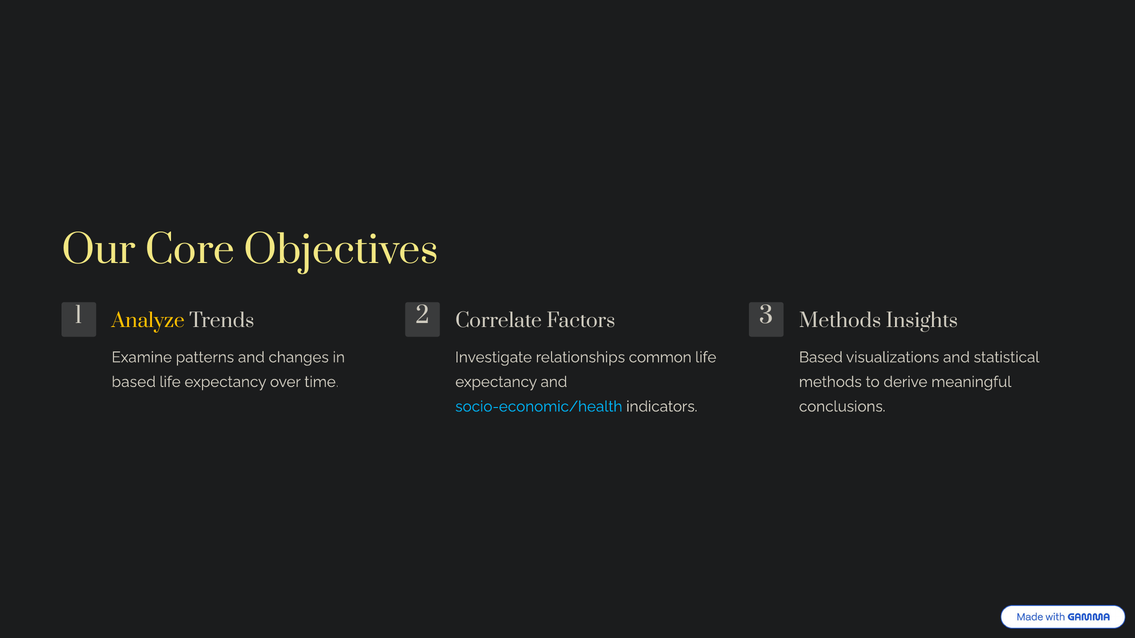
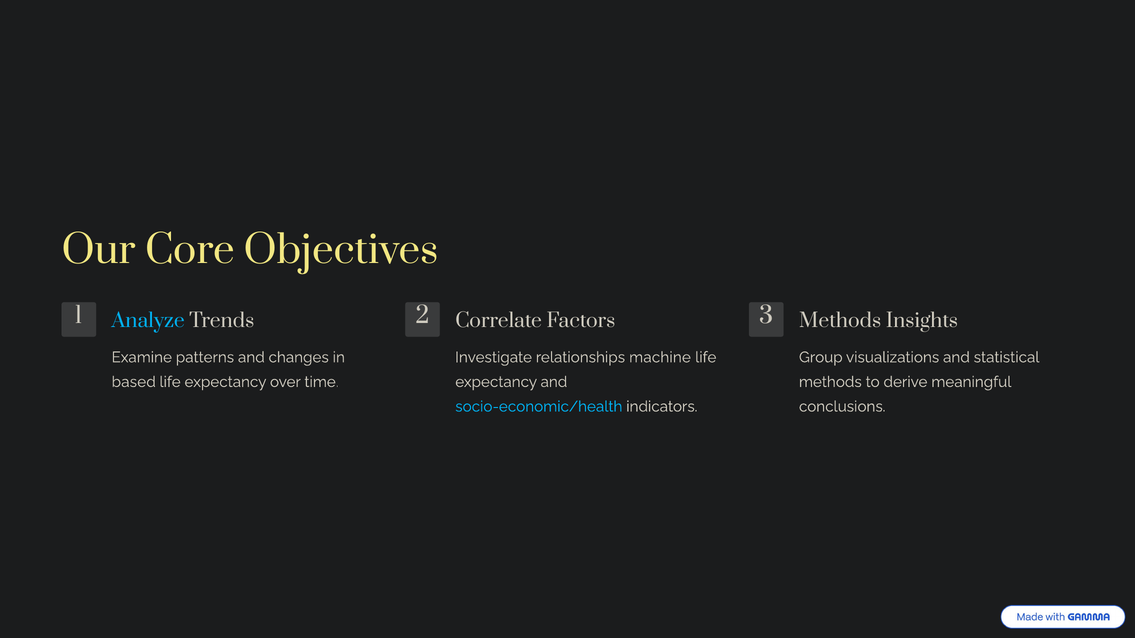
Analyze colour: yellow -> light blue
common: common -> machine
Based at (821, 358): Based -> Group
